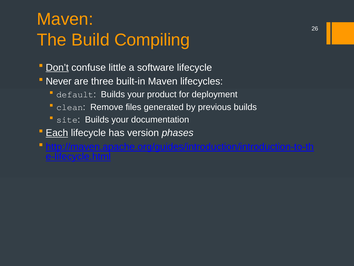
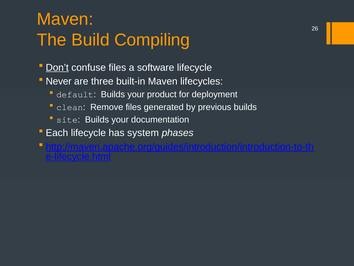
confuse little: little -> files
Each underline: present -> none
version: version -> system
